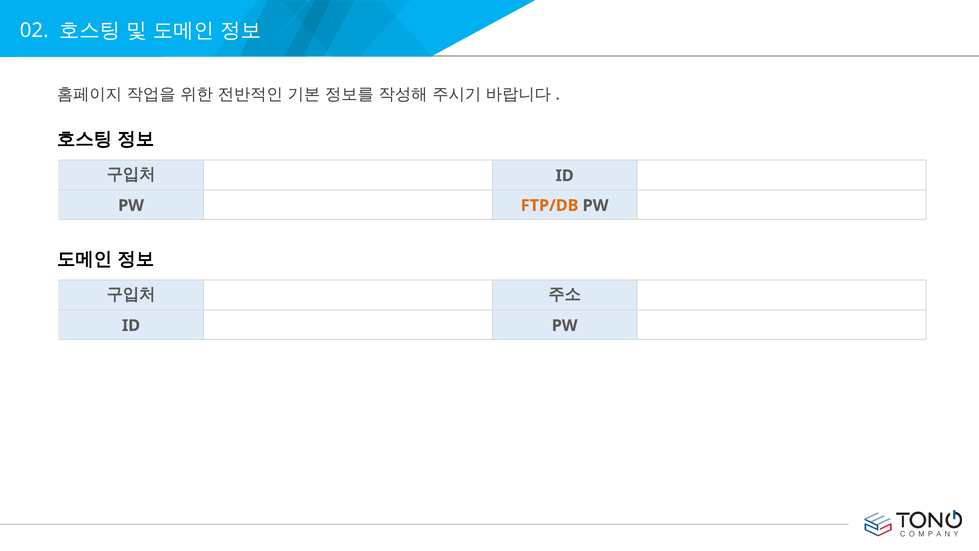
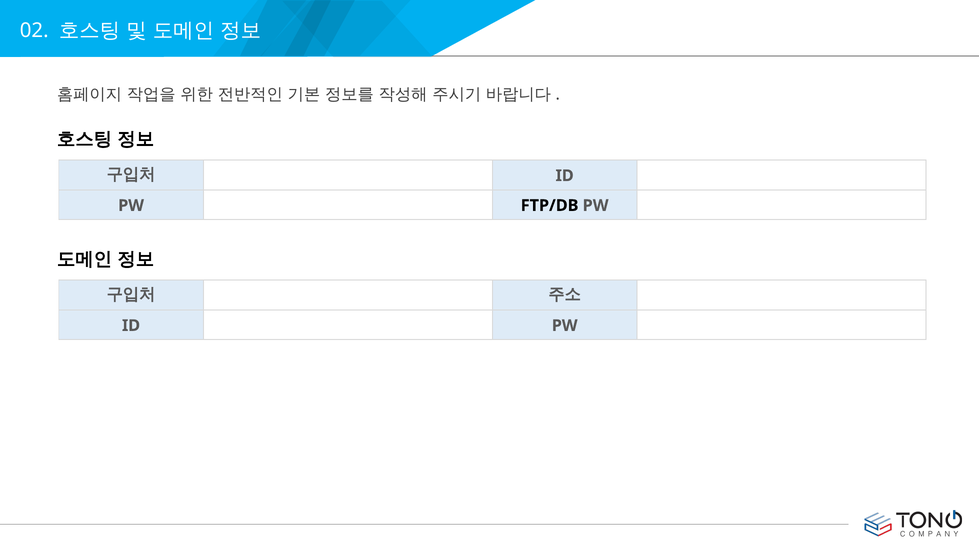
FTP/DB colour: orange -> black
